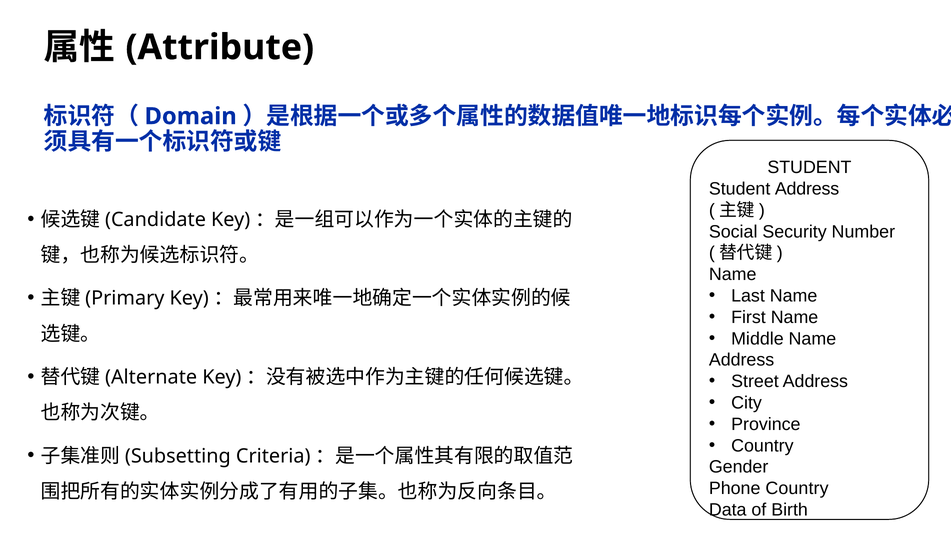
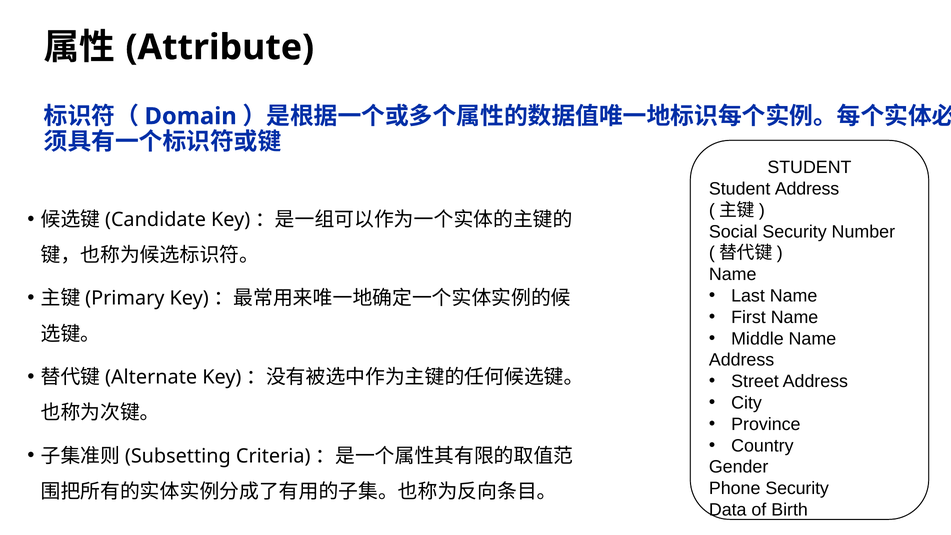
Phone Country: Country -> Security
